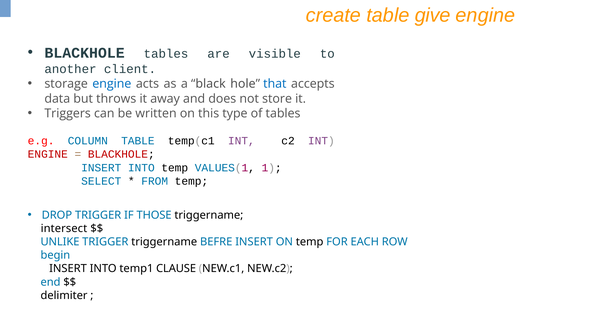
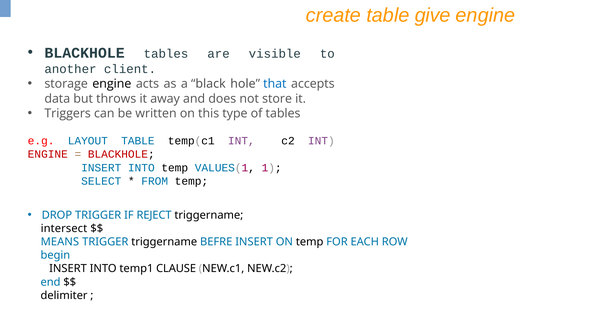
engine at (112, 84) colour: blue -> black
COLUMN: COLUMN -> LAYOUT
THOSE: THOSE -> REJECT
UNLIKE: UNLIKE -> MEANS
